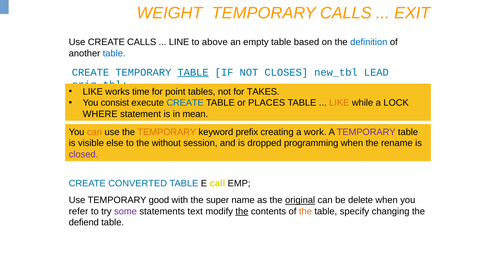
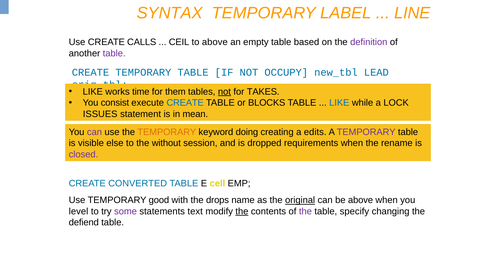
WEIGHT: WEIGHT -> SYNTAX
TEMPORARY CALLS: CALLS -> LABEL
EXIT: EXIT -> LINE
LINE: LINE -> CEIL
definition colour: blue -> purple
table at (114, 53) colour: blue -> purple
TABLE at (193, 72) underline: present -> none
CLOSES: CLOSES -> OCCUPY
point: point -> them
not at (224, 92) underline: none -> present
PLACES: PLACES -> BLOCKS
LIKE at (339, 103) colour: orange -> blue
WHERE: WHERE -> ISSUES
can at (94, 132) colour: orange -> purple
prefix: prefix -> doing
work: work -> edits
programming: programming -> requirements
call: call -> cell
super: super -> drops
be delete: delete -> above
refer: refer -> level
the at (305, 211) colour: orange -> purple
